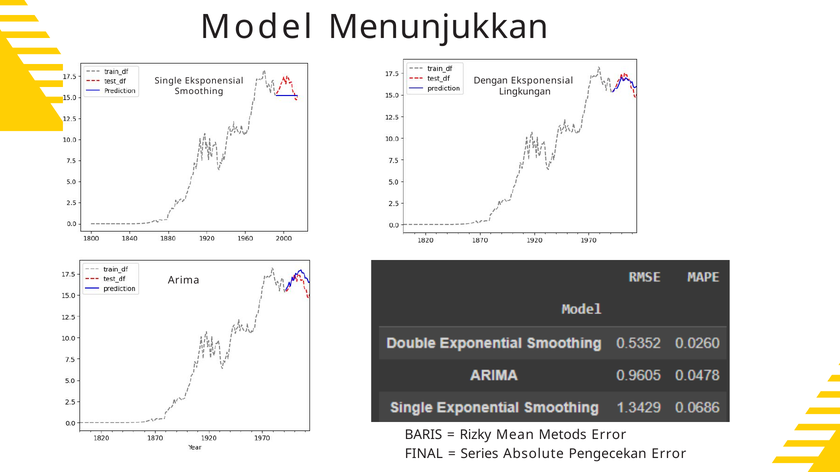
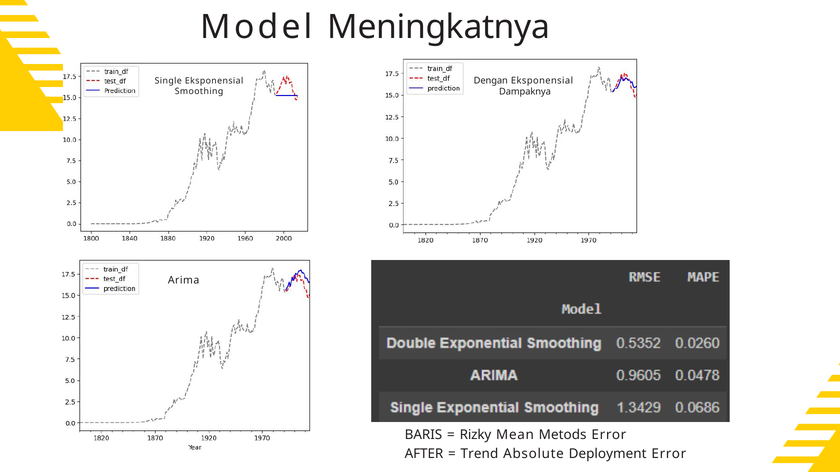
Menunjukkan: Menunjukkan -> Meningkatnya
Lingkungan: Lingkungan -> Dampaknya
FINAL: FINAL -> AFTER
Series: Series -> Trend
Pengecekan: Pengecekan -> Deployment
